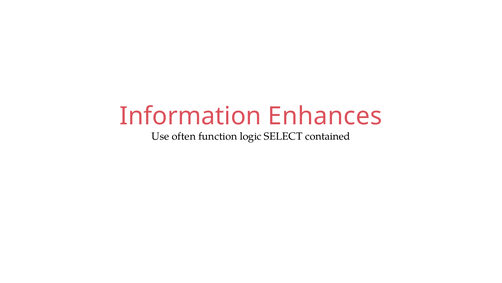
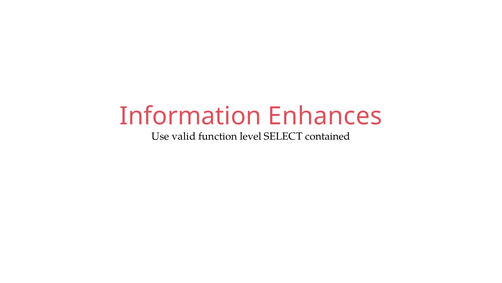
often: often -> valid
logic: logic -> level
